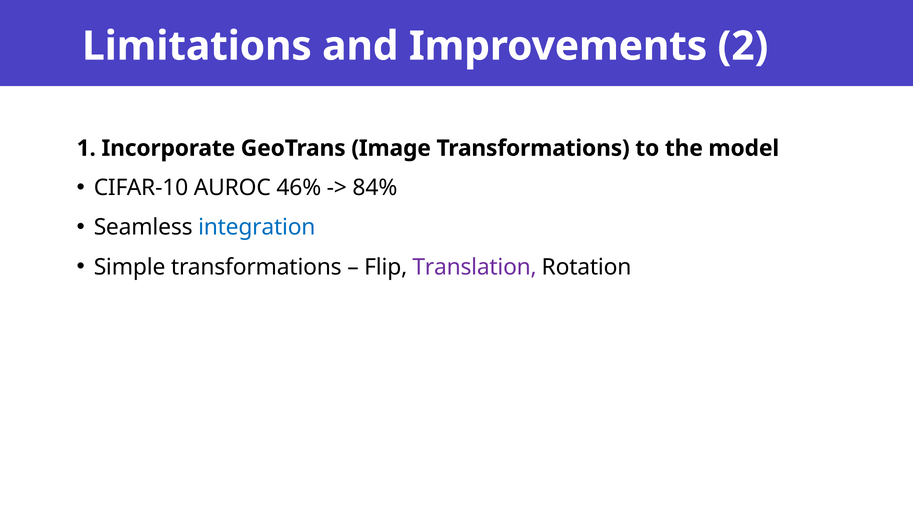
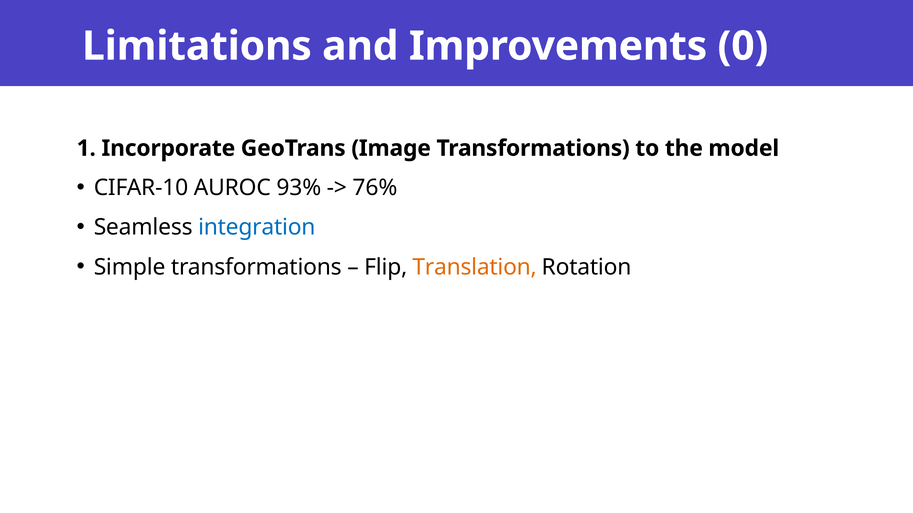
2: 2 -> 0
46%: 46% -> 93%
84%: 84% -> 76%
Translation colour: purple -> orange
